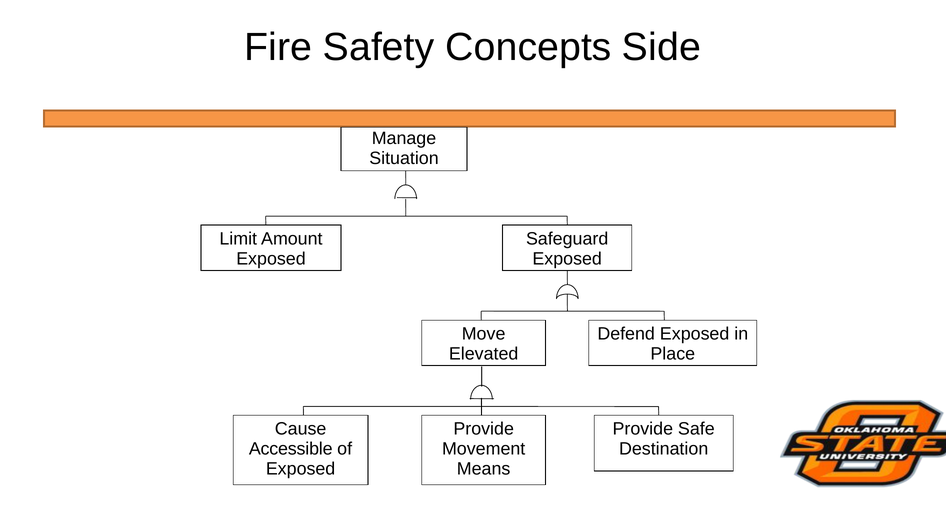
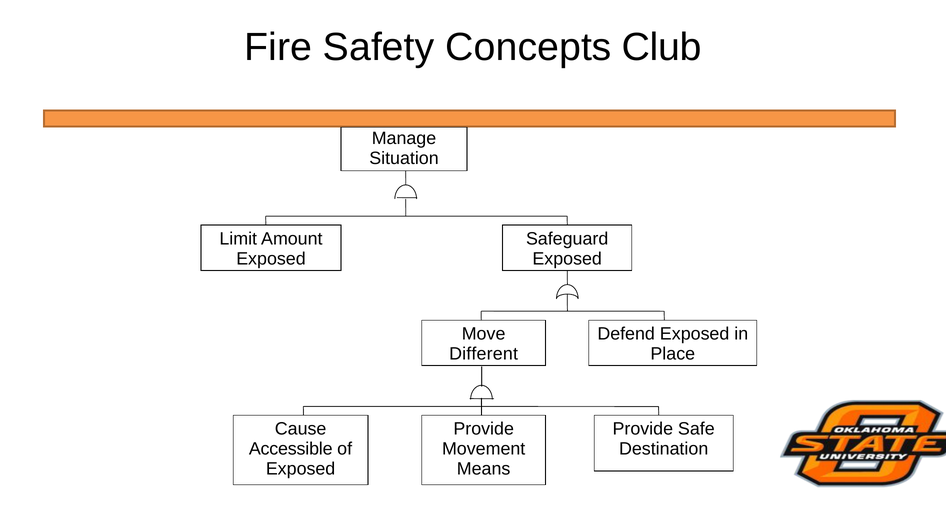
Side: Side -> Club
Elevated: Elevated -> Different
